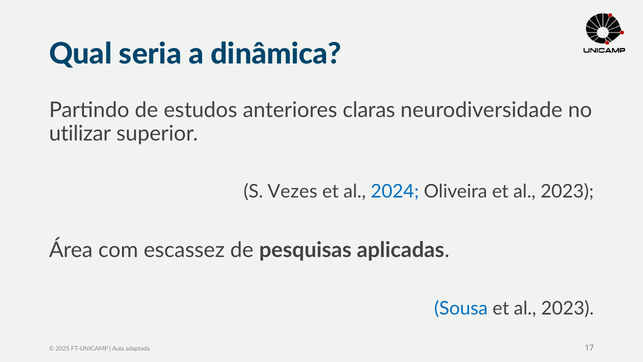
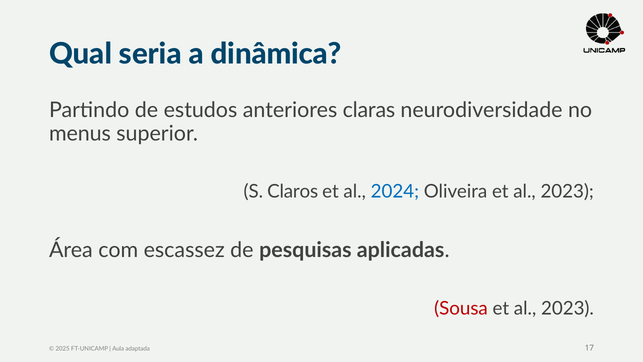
utilizar: utilizar -> menus
Vezes: Vezes -> Claros
Sousa colour: blue -> red
